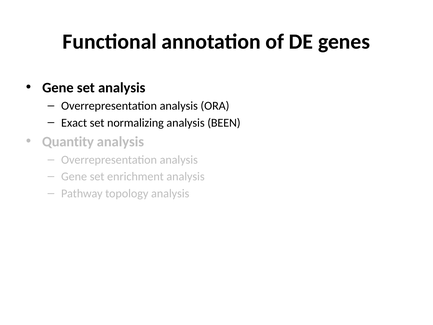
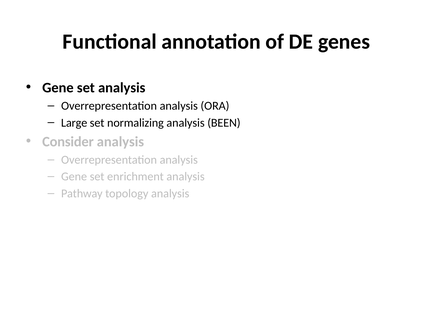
Exact: Exact -> Large
Quantity: Quantity -> Consider
